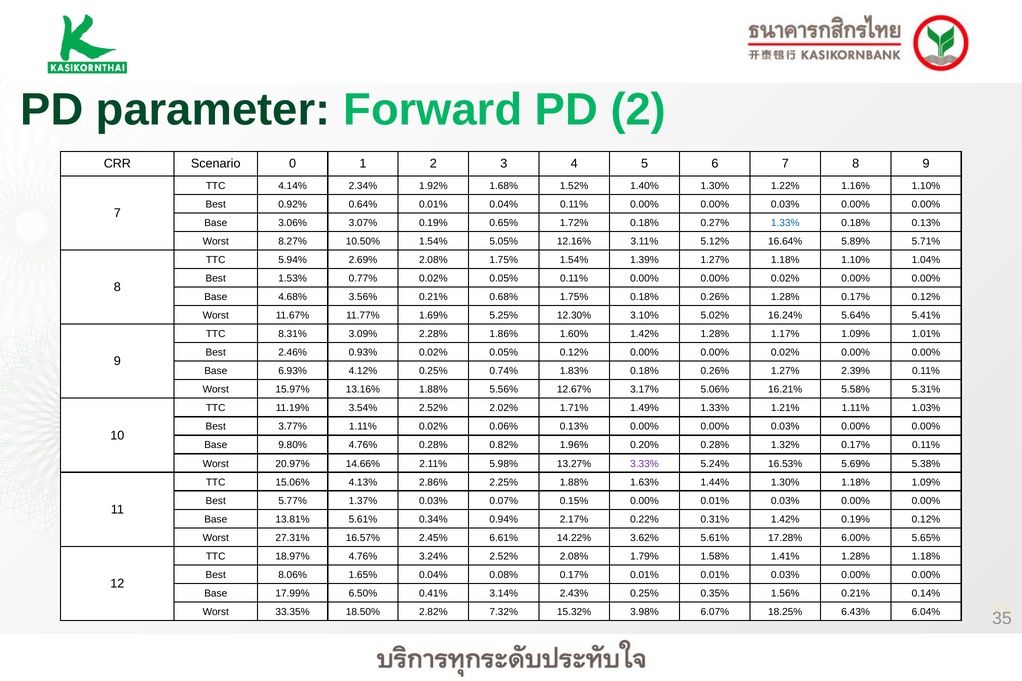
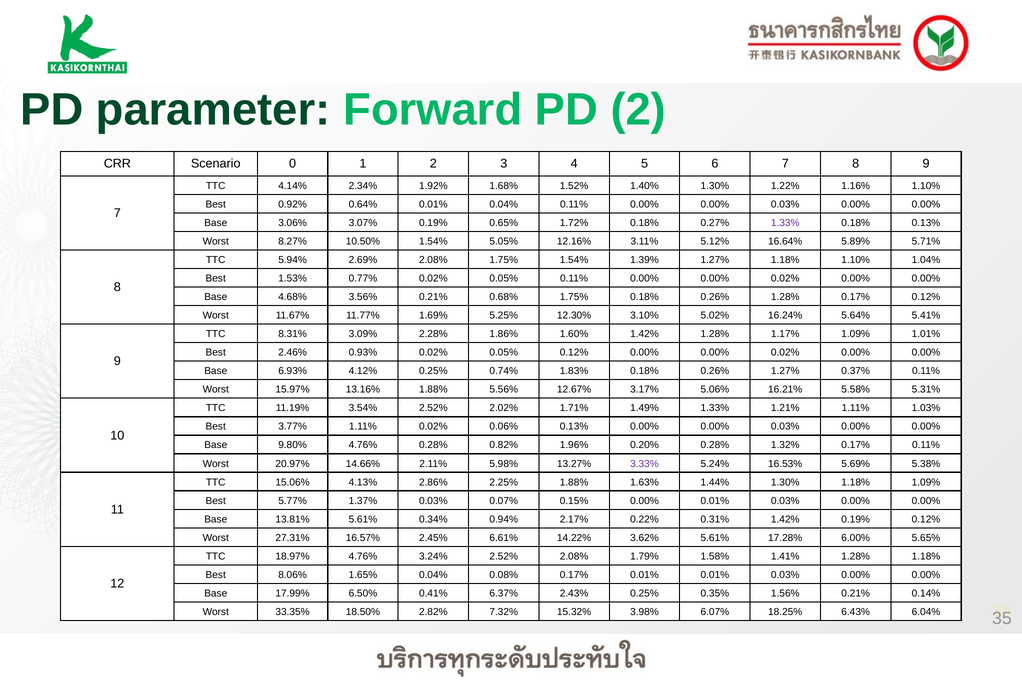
1.33% at (785, 223) colour: blue -> purple
2.39%: 2.39% -> 0.37%
3.14%: 3.14% -> 6.37%
